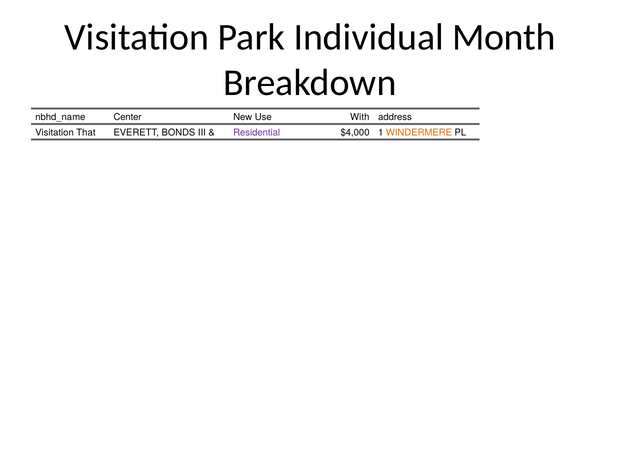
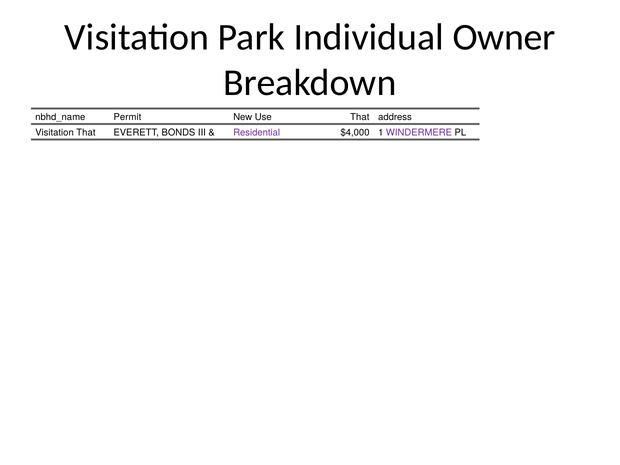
Month: Month -> Owner
Center: Center -> Permit
Use With: With -> That
WINDERMERE colour: orange -> purple
